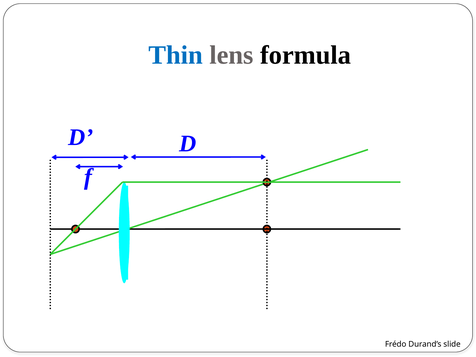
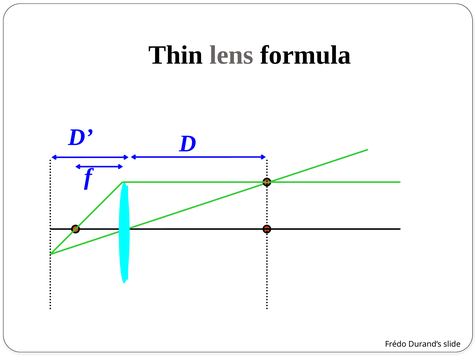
Thin colour: blue -> black
